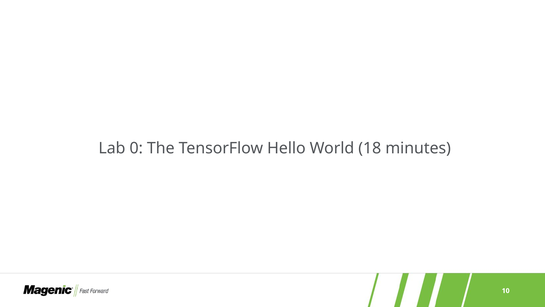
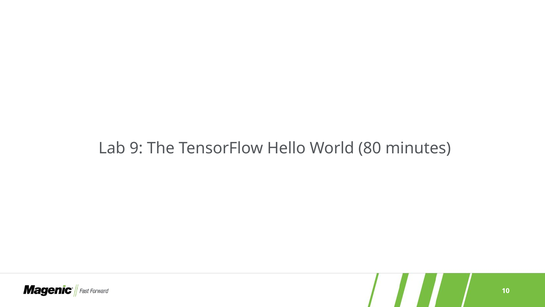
0: 0 -> 9
18: 18 -> 80
